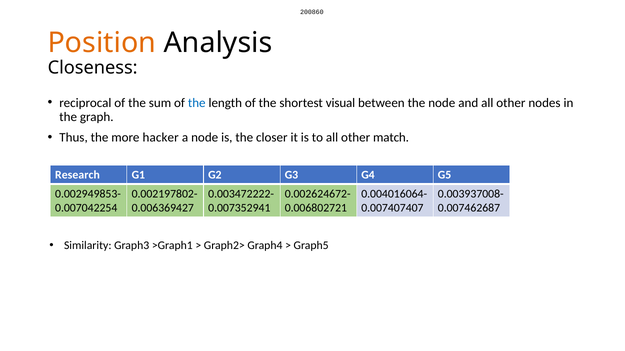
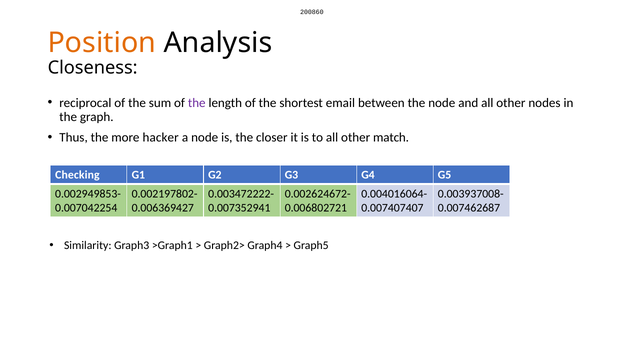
the at (197, 103) colour: blue -> purple
visual: visual -> email
Research: Research -> Checking
